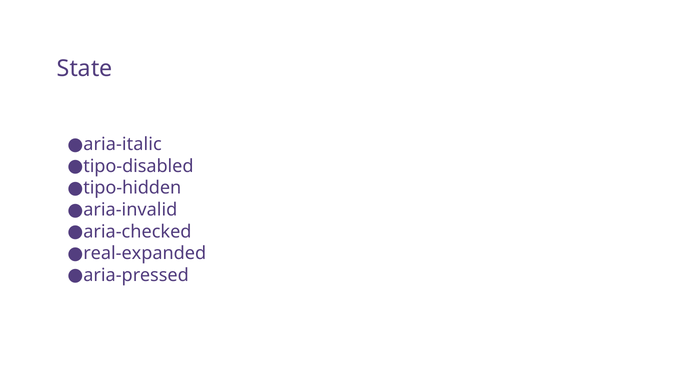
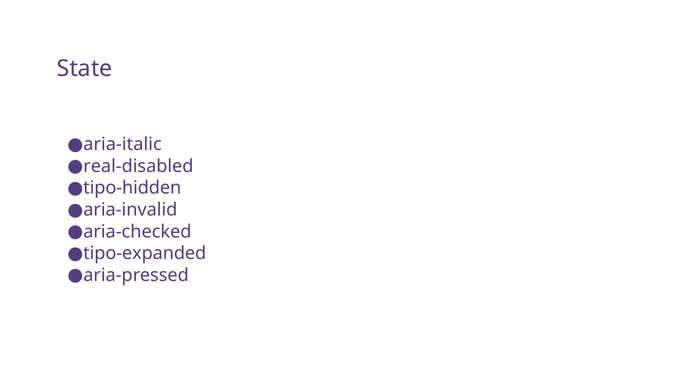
tipo-disabled: tipo-disabled -> real-disabled
real-expanded: real-expanded -> tipo-expanded
